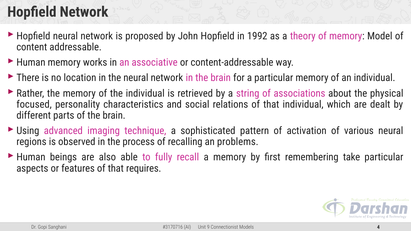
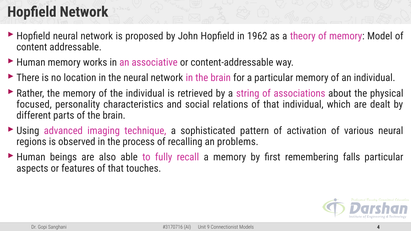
1992: 1992 -> 1962
take: take -> falls
requires: requires -> touches
